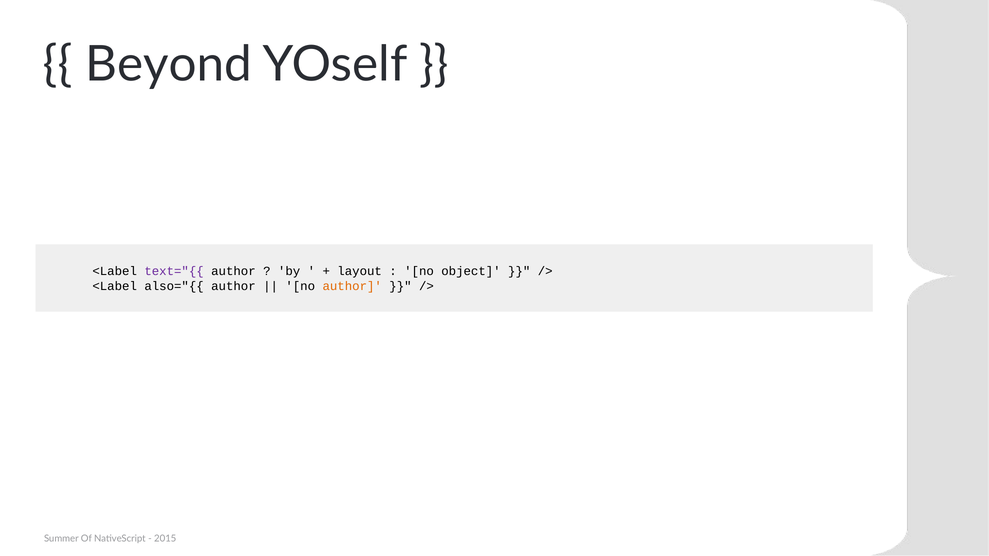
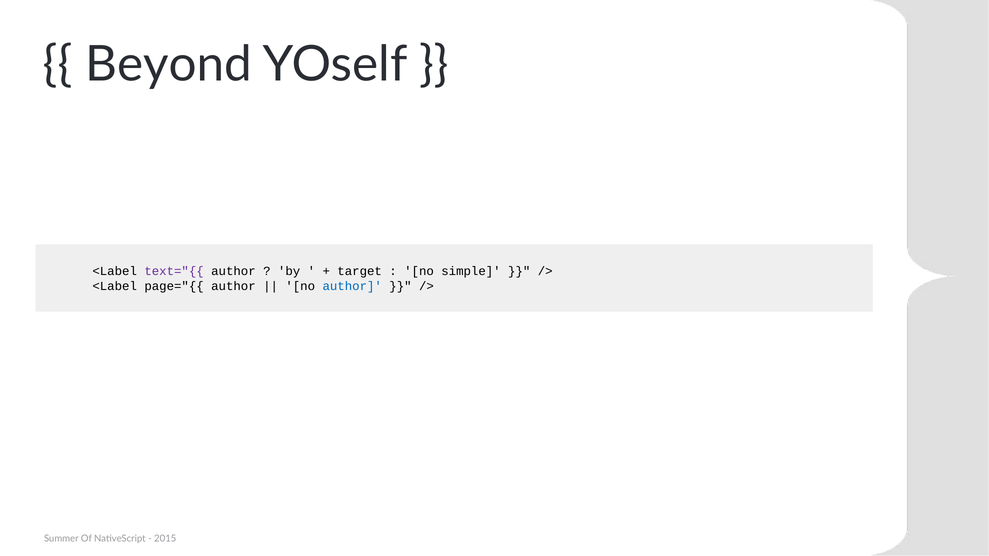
layout: layout -> target
object: object -> simple
also="{{: also="{{ -> page="{{
author at (352, 286) colour: orange -> blue
